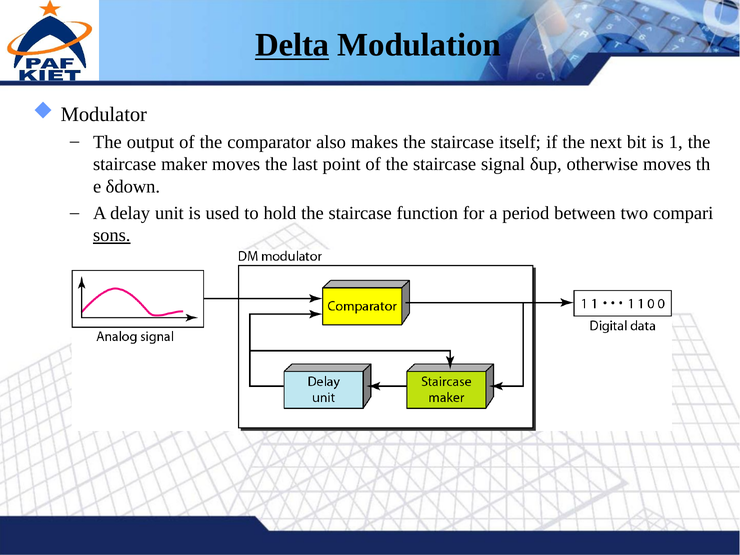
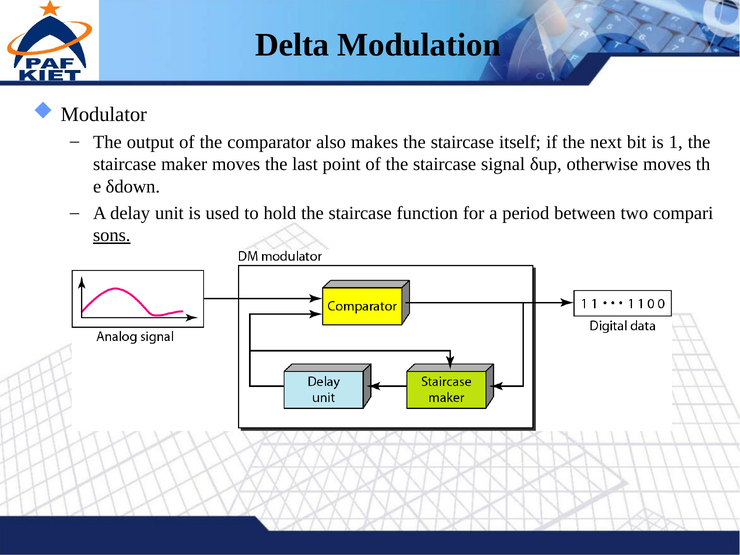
Delta underline: present -> none
